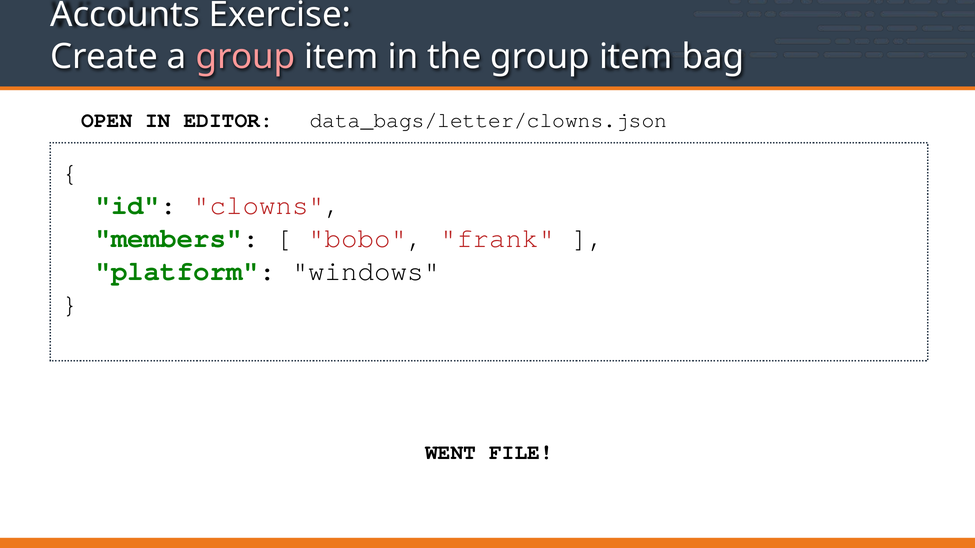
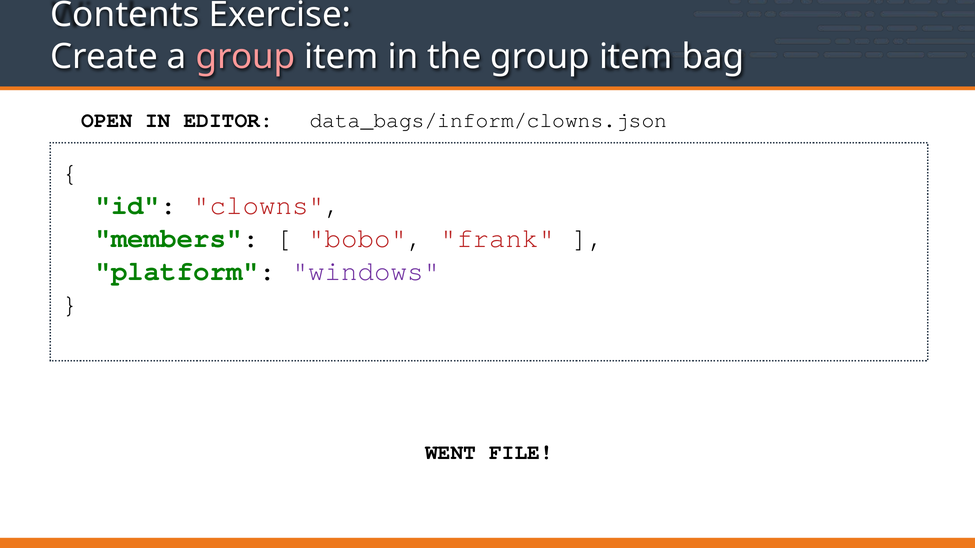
Accounts: Accounts -> Contents
data_bags/letter/clowns.json: data_bags/letter/clowns.json -> data_bags/inform/clowns.json
windows colour: black -> purple
